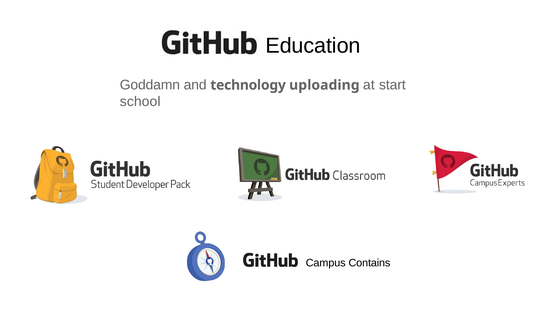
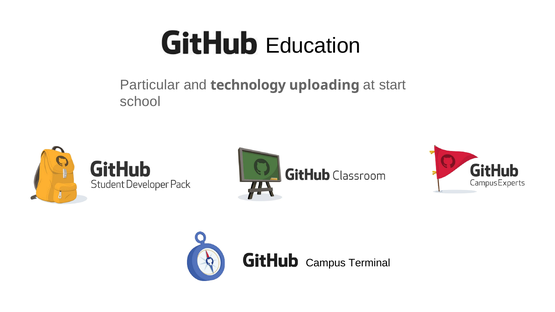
Goddamn: Goddamn -> Particular
Contains: Contains -> Terminal
